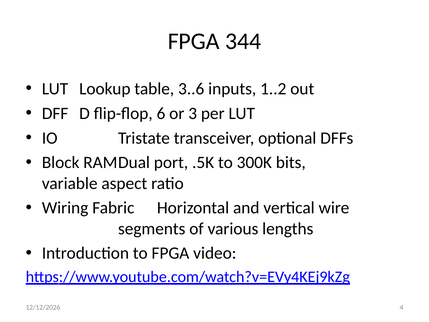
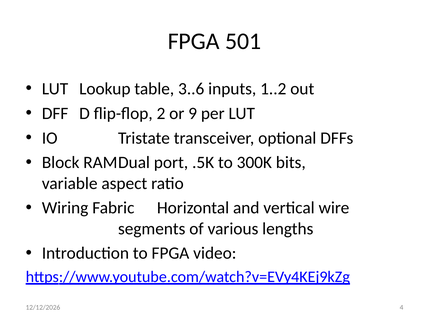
344: 344 -> 501
6: 6 -> 2
3: 3 -> 9
